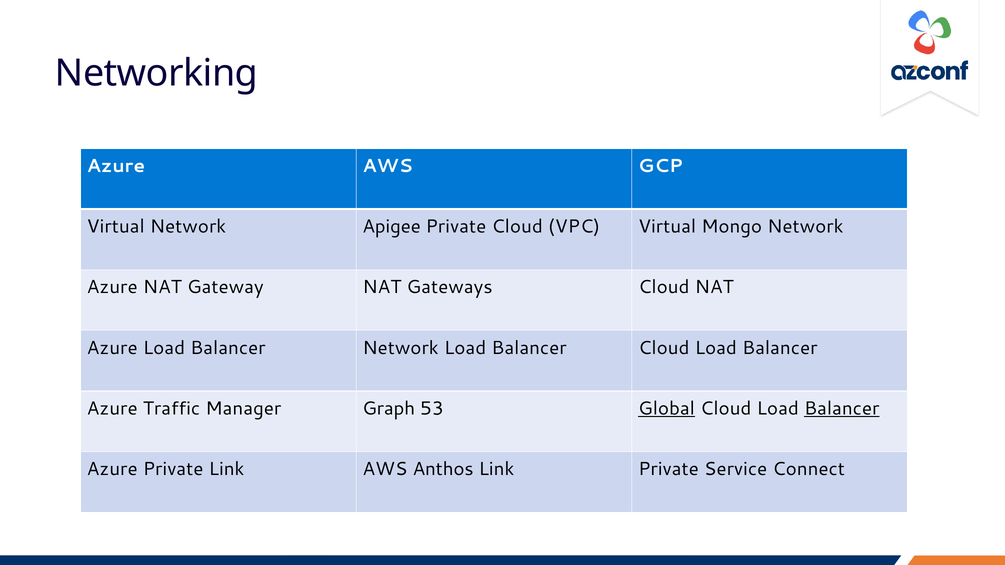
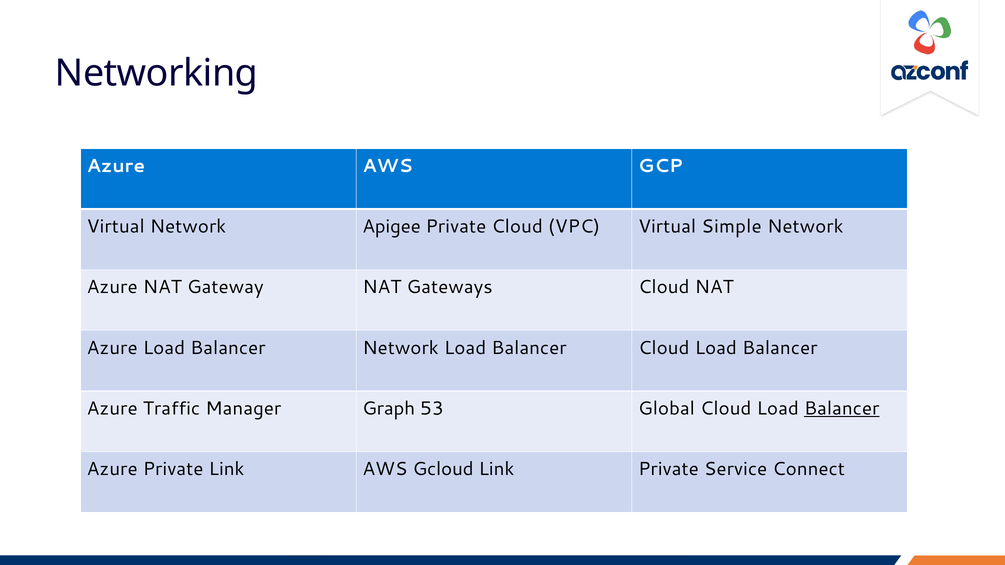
Mongo: Mongo -> Simple
Global underline: present -> none
Anthos: Anthos -> Gcloud
